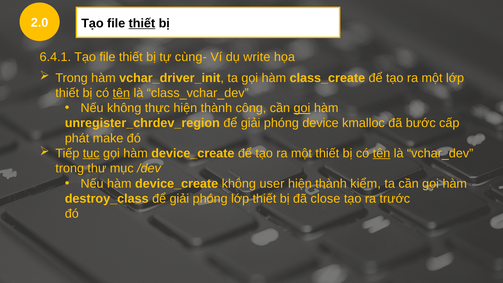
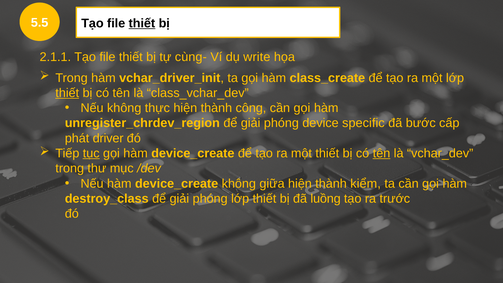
2.0: 2.0 -> 5.5
6.4.1: 6.4.1 -> 2.1.1
thiết at (67, 93) underline: none -> present
tên at (121, 93) underline: present -> none
gọi at (302, 108) underline: present -> none
kmalloc: kmalloc -> specific
make: make -> driver
user: user -> giữa
close: close -> luồng
